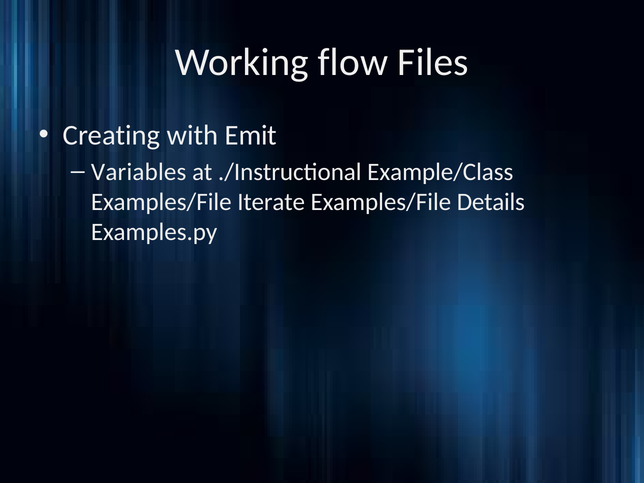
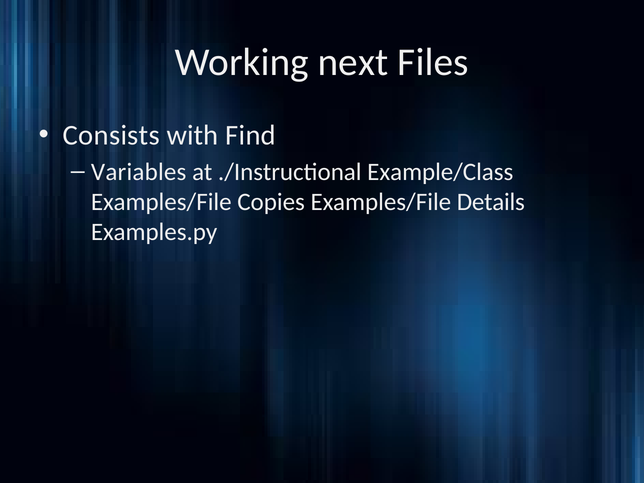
flow: flow -> next
Creating: Creating -> Consists
Emit: Emit -> Find
Iterate: Iterate -> Copies
